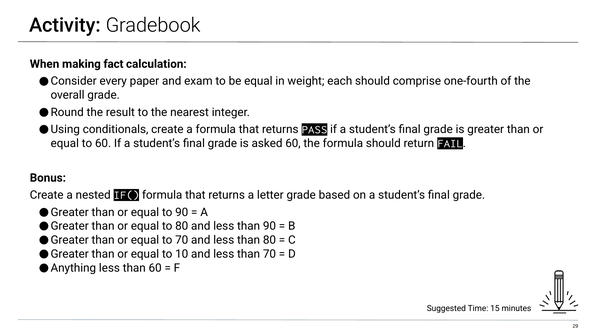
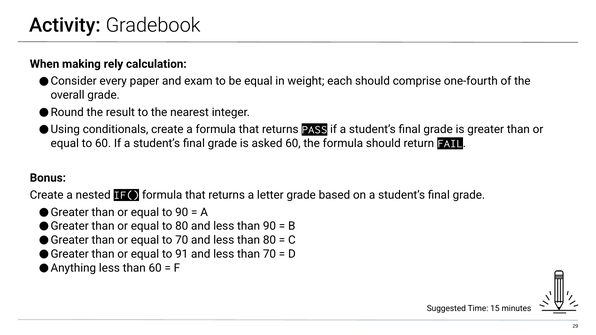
fact: fact -> rely
10: 10 -> 91
